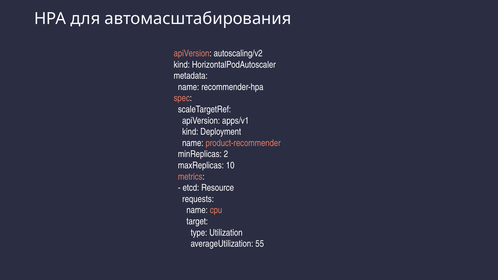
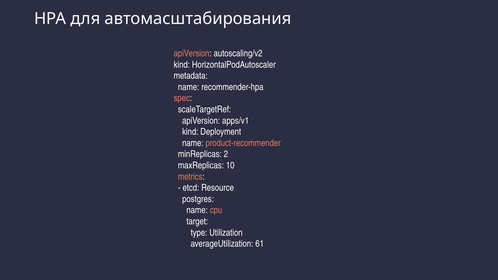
requests: requests -> postgres
55: 55 -> 61
